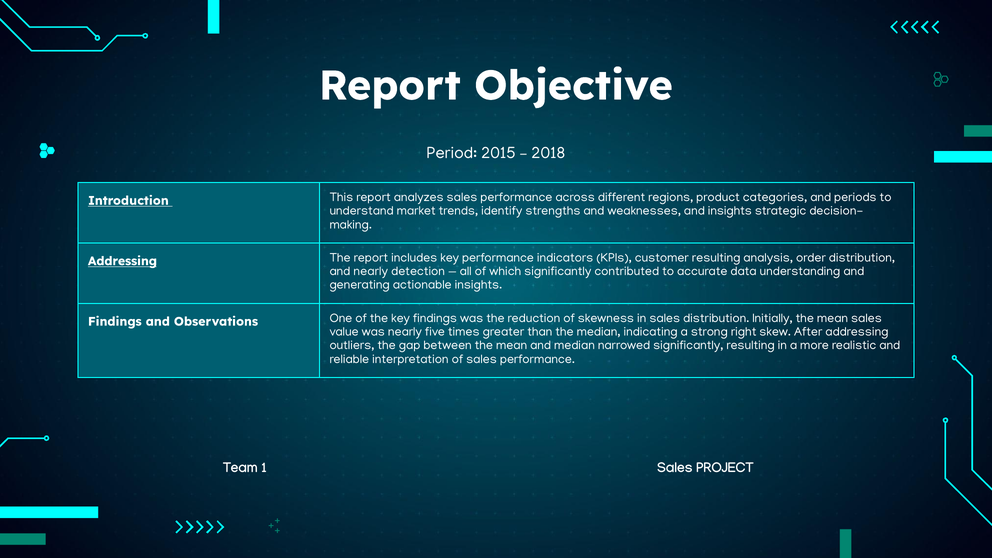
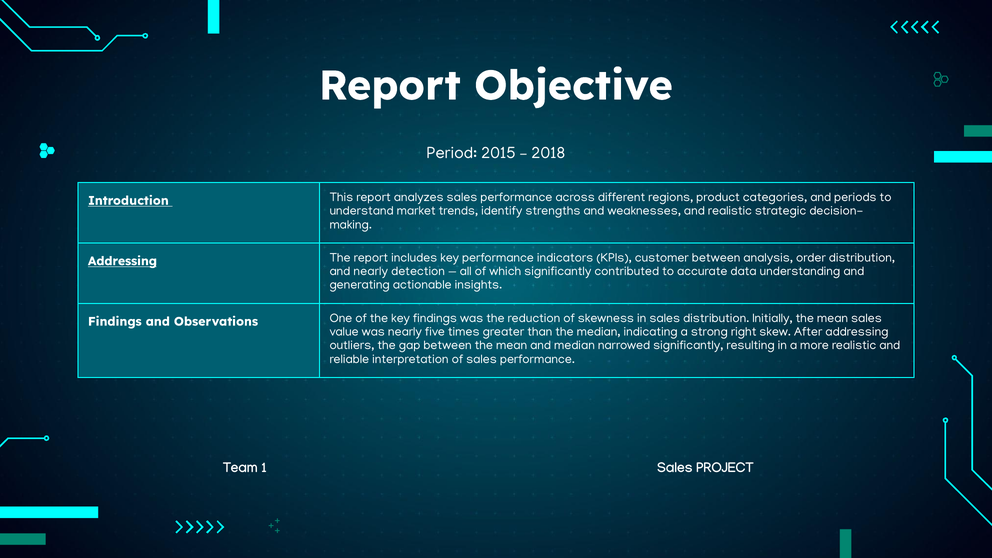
and insights: insights -> realistic
customer resulting: resulting -> between
